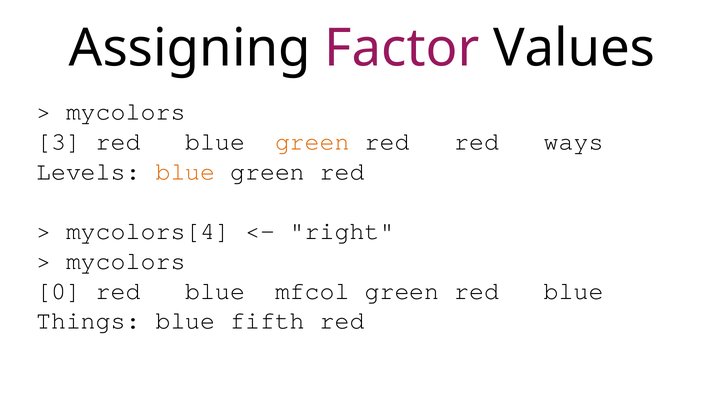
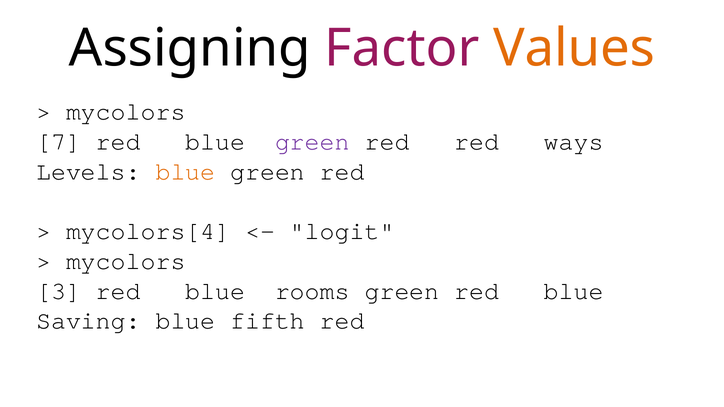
Values colour: black -> orange
3: 3 -> 7
green at (312, 142) colour: orange -> purple
right: right -> logit
0: 0 -> 3
mfcol: mfcol -> rooms
Things: Things -> Saving
